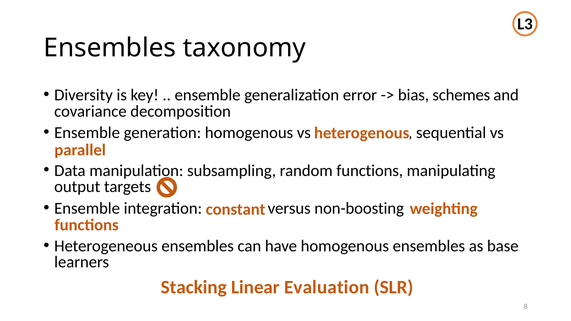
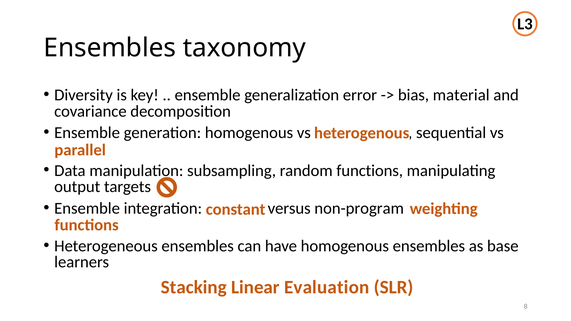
schemes: schemes -> material
non-boosting: non-boosting -> non-program
